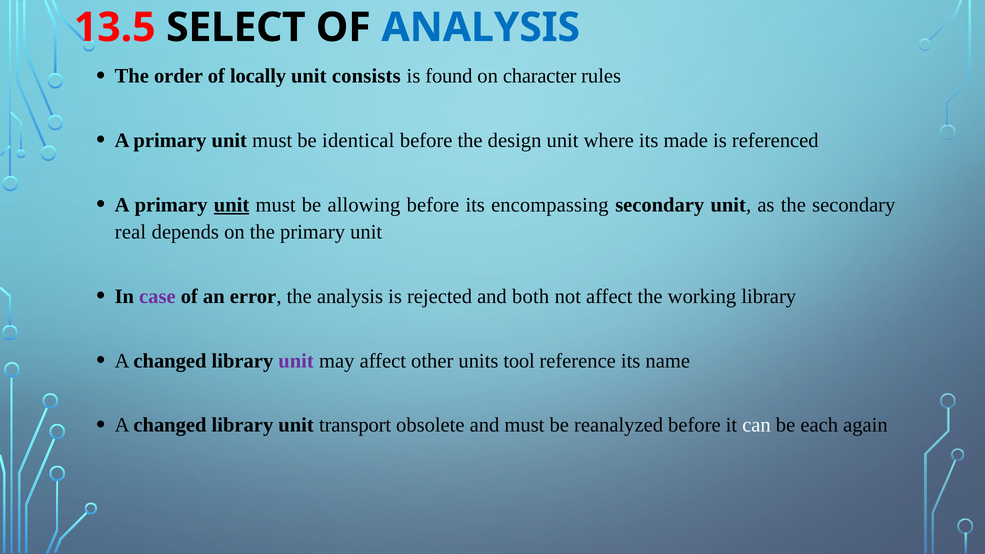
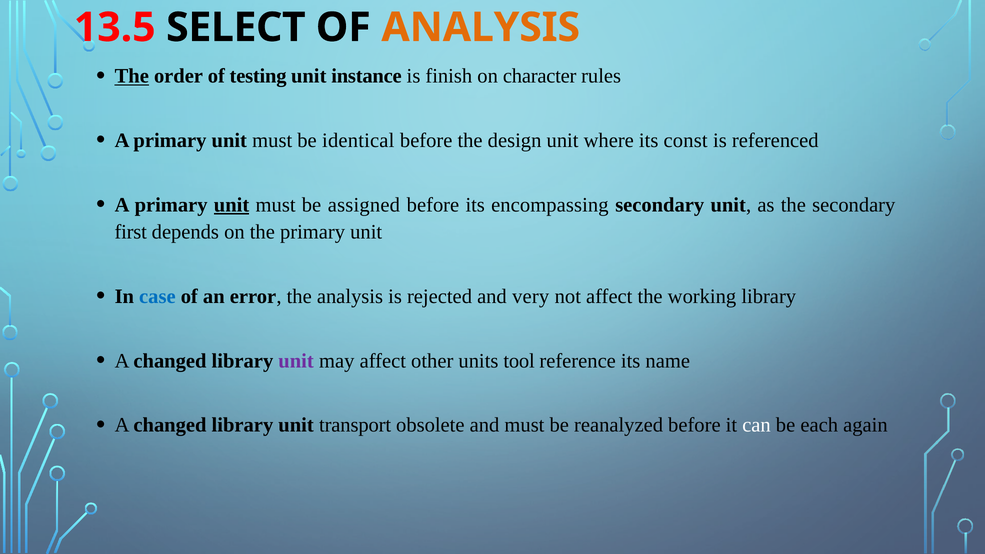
ANALYSIS at (481, 27) colour: blue -> orange
The at (132, 76) underline: none -> present
locally: locally -> testing
consists: consists -> instance
found: found -> finish
made: made -> const
allowing: allowing -> assigned
real: real -> first
case colour: purple -> blue
both: both -> very
